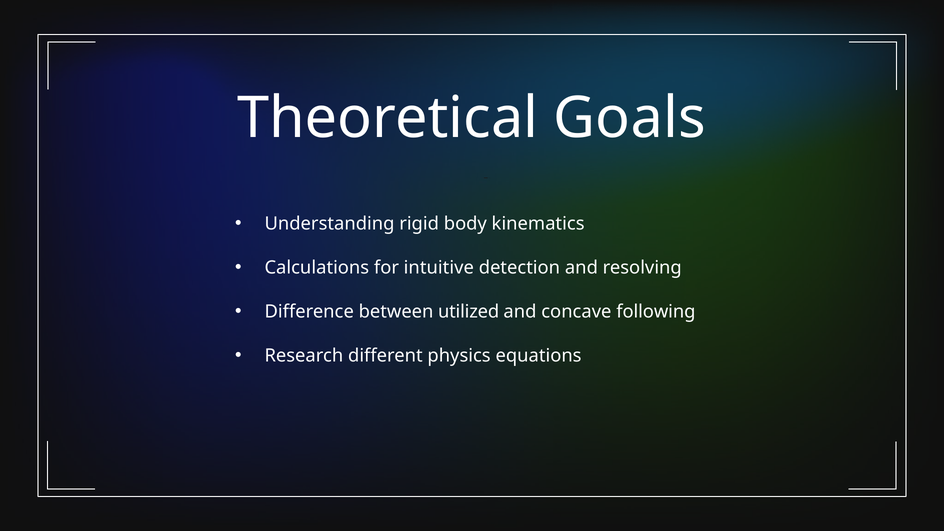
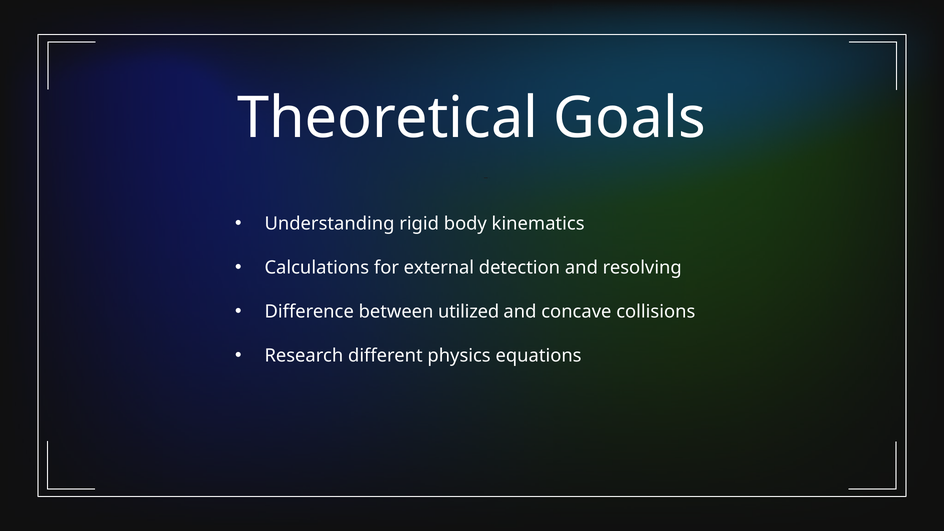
intuitive: intuitive -> external
following: following -> collisions
